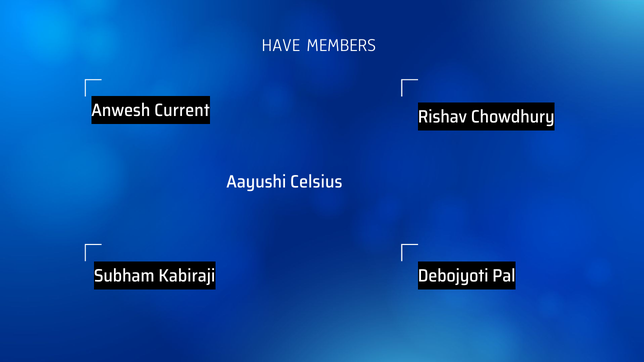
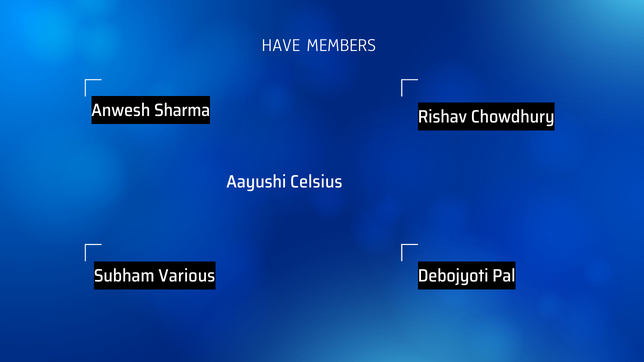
Current: Current -> Sharma
Kabiraji: Kabiraji -> Various
